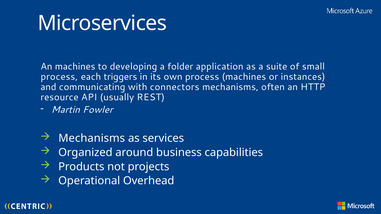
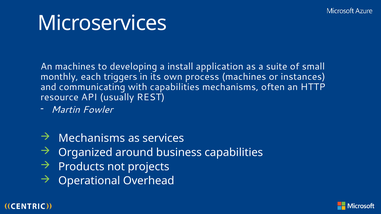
folder: folder -> install
process at (59, 77): process -> monthly
with connectors: connectors -> capabilities
